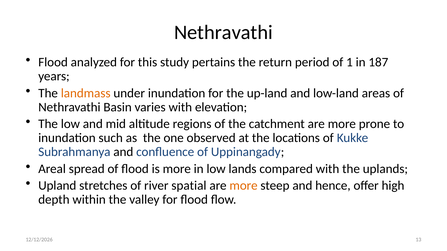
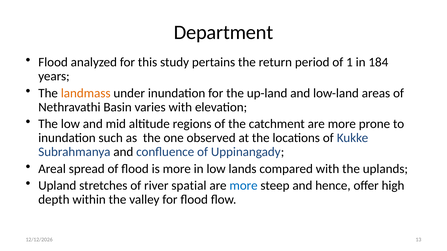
Nethravathi at (223, 32): Nethravathi -> Department
187: 187 -> 184
more at (244, 186) colour: orange -> blue
